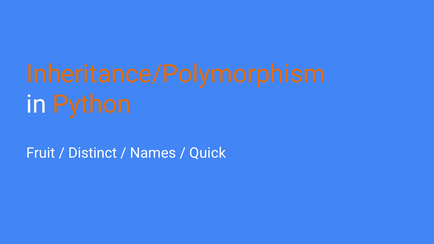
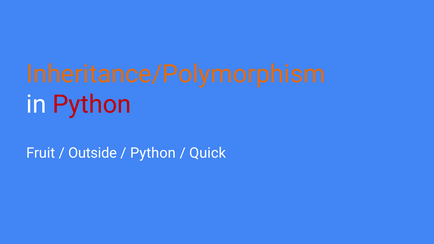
Python at (92, 104) colour: orange -> red
Distinct: Distinct -> Outside
Names at (153, 153): Names -> Python
